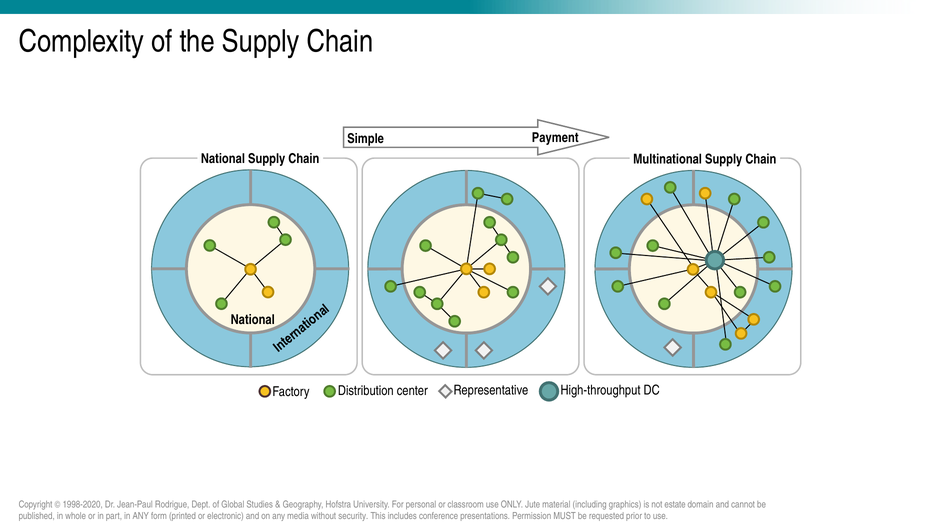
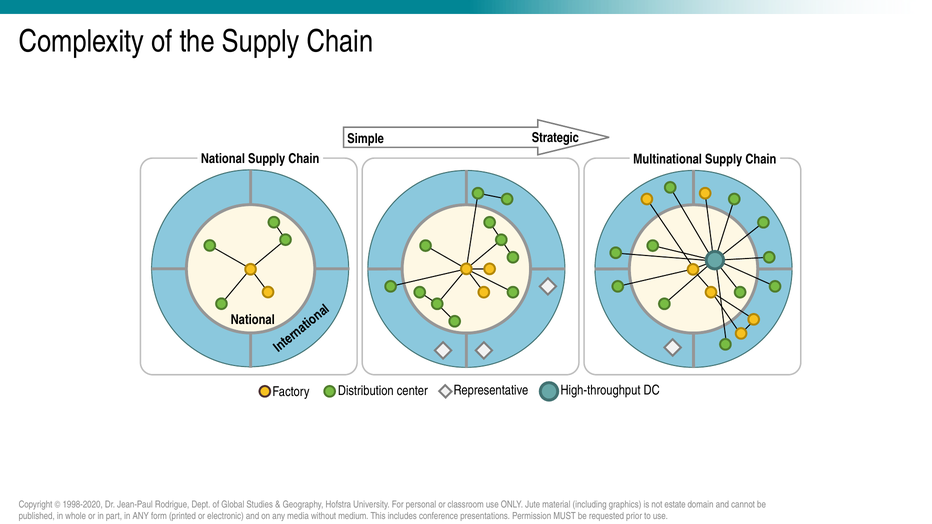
Payment: Payment -> Strategic
security: security -> medium
